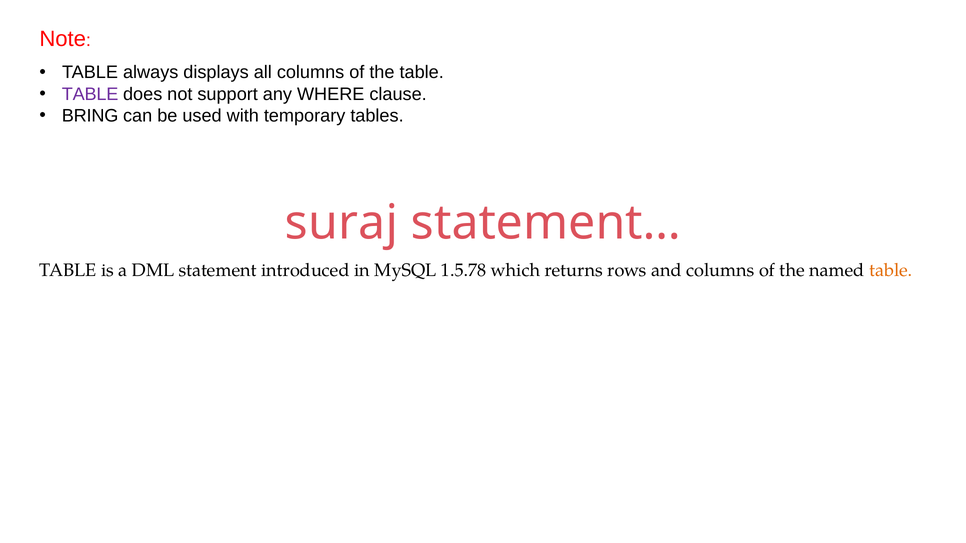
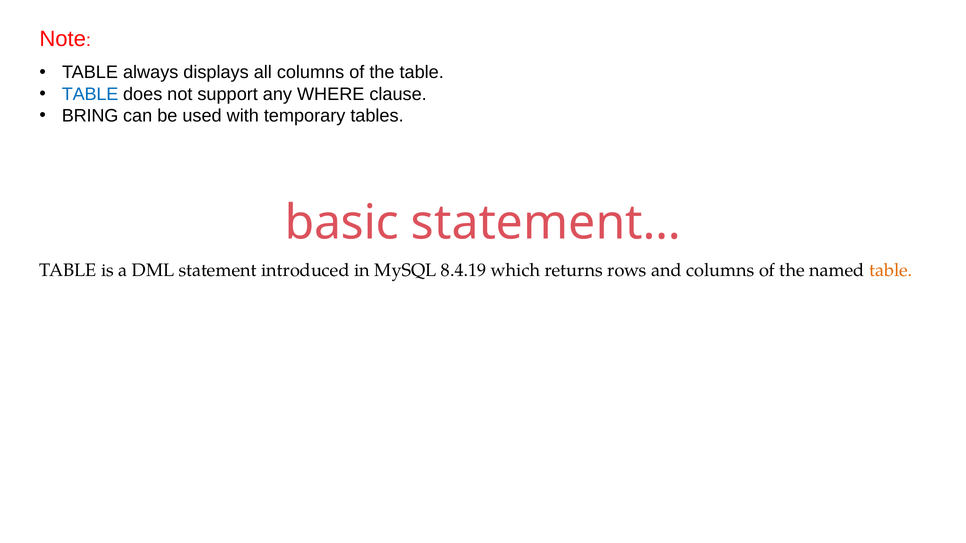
TABLE at (90, 94) colour: purple -> blue
suraj: suraj -> basic
1.5.78: 1.5.78 -> 8.4.19
